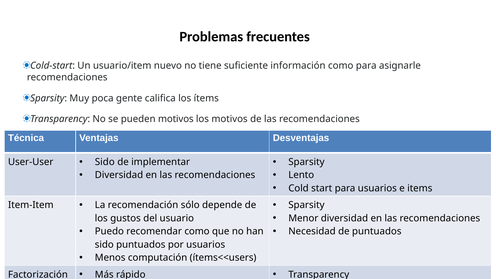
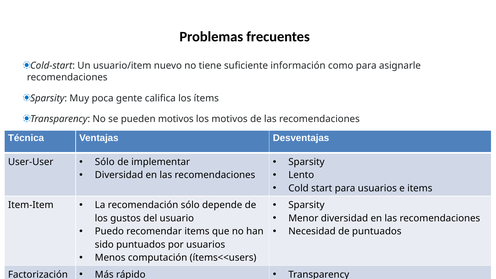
Sido at (105, 162): Sido -> Sólo
recomendar como: como -> items
